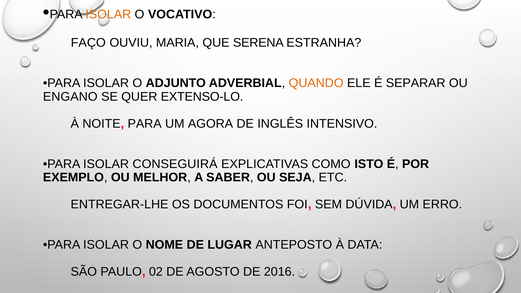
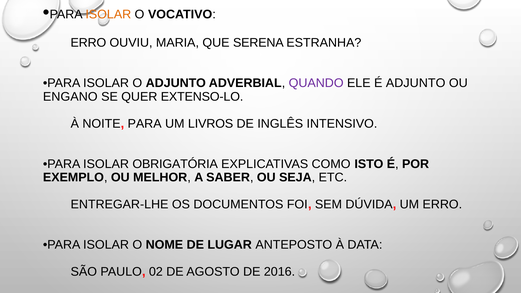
FAÇO at (88, 43): FAÇO -> ERRO
QUANDO colour: orange -> purple
É SEPARAR: SEPARAR -> ADJUNTO
AGORA: AGORA -> LIVROS
CONSEGUIRÁ: CONSEGUIRÁ -> OBRIGATÓRIA
